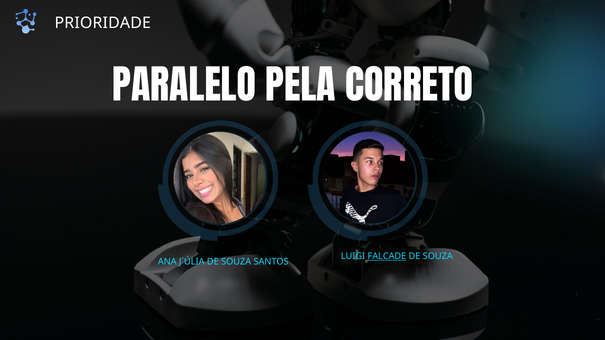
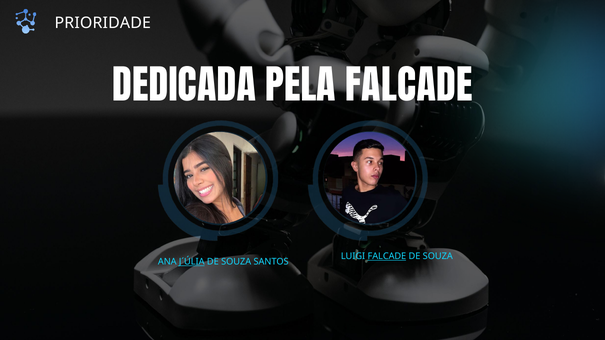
PARALELO: PARALELO -> DEDICADA
PELA CORRETO: CORRETO -> FALCADE
J´ÚLIA underline: none -> present
